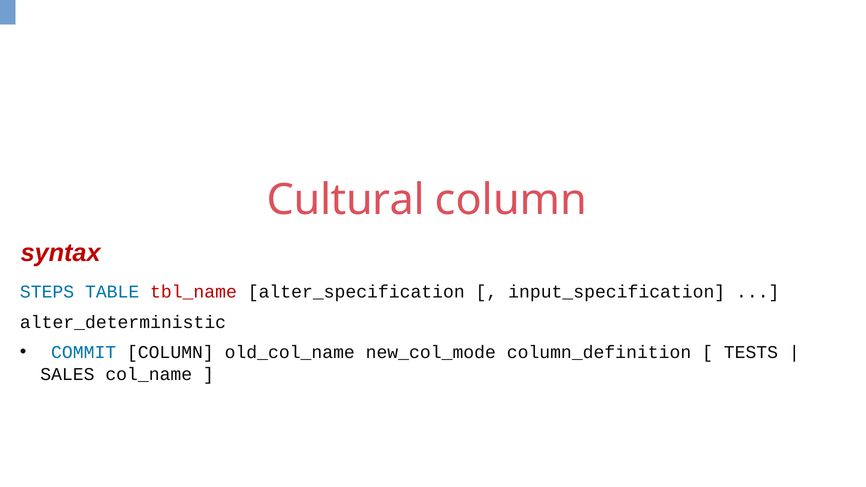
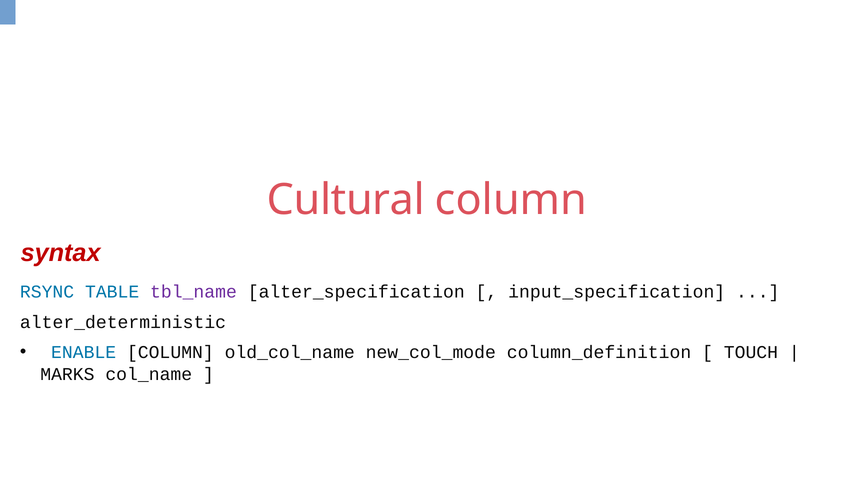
STEPS: STEPS -> RSYNC
tbl_name colour: red -> purple
COMMIT: COMMIT -> ENABLE
TESTS: TESTS -> TOUCH
SALES: SALES -> MARKS
